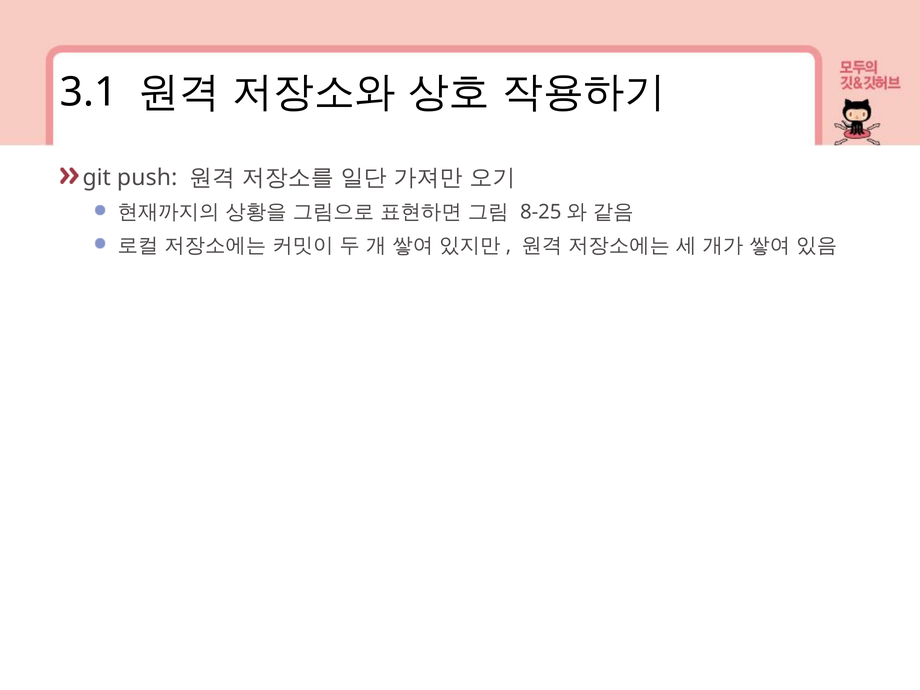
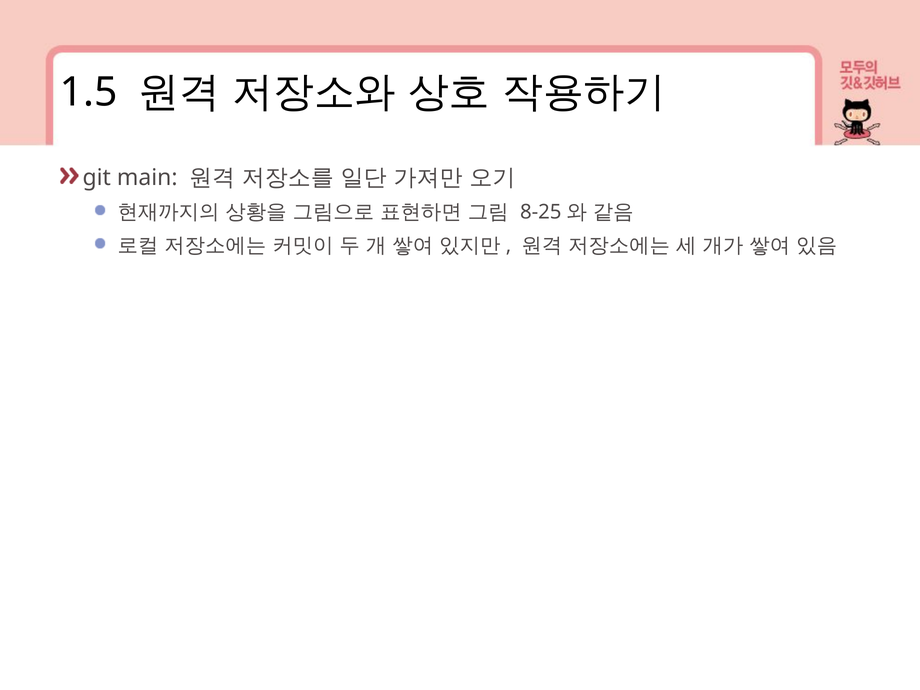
3.1: 3.1 -> 1.5
push: push -> main
